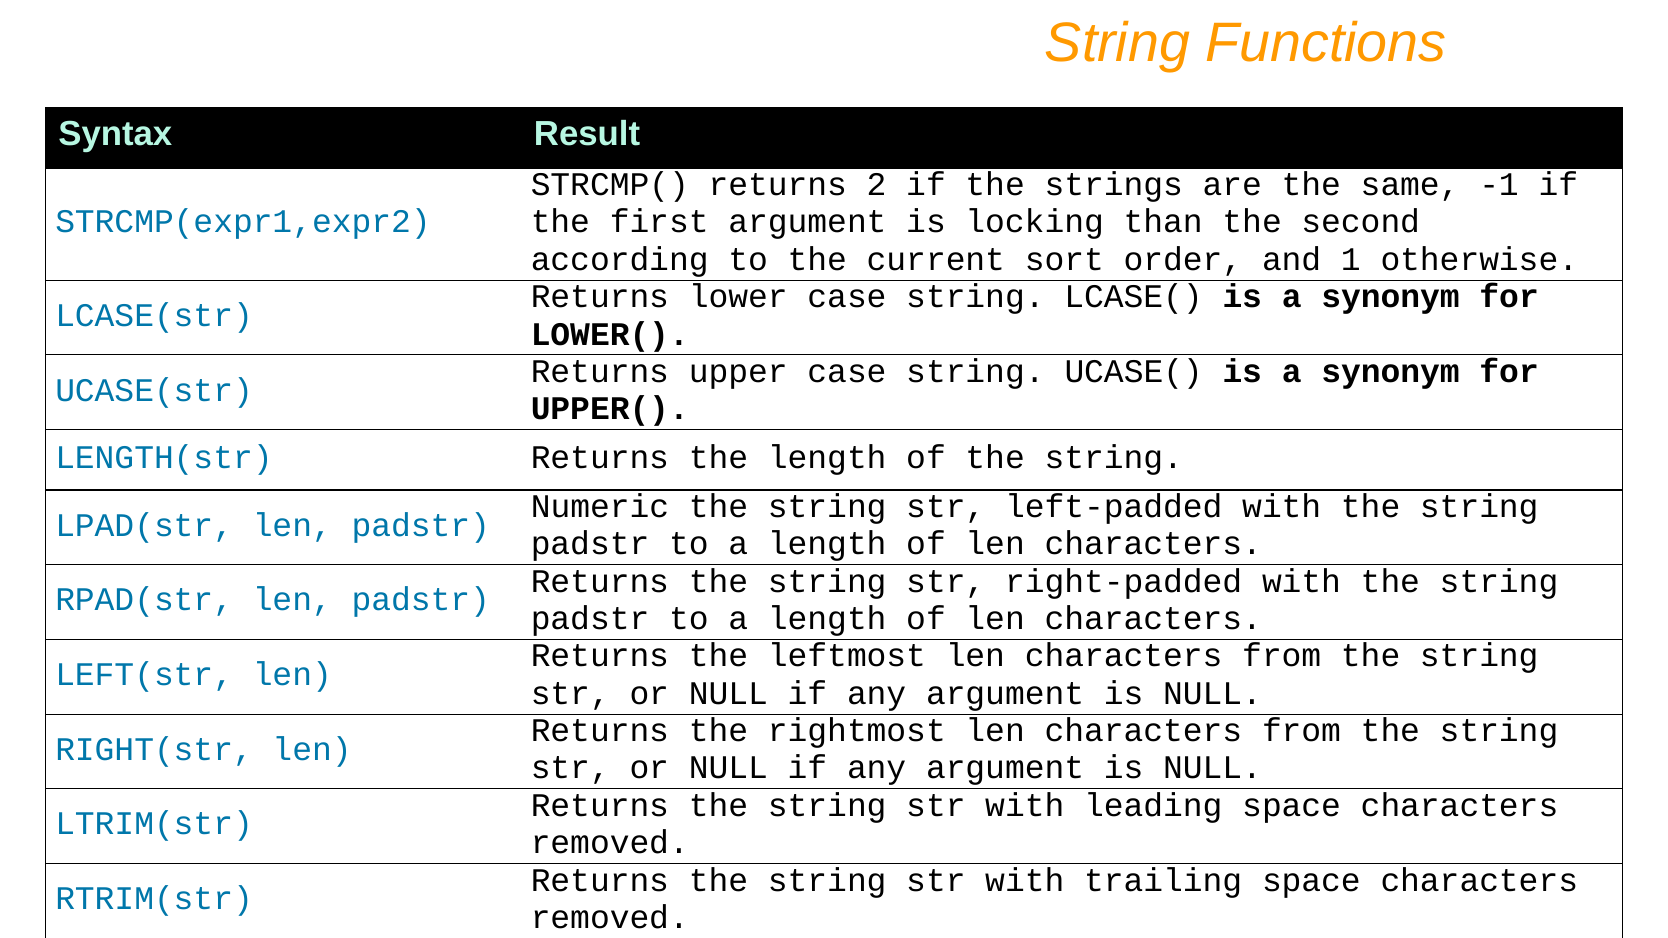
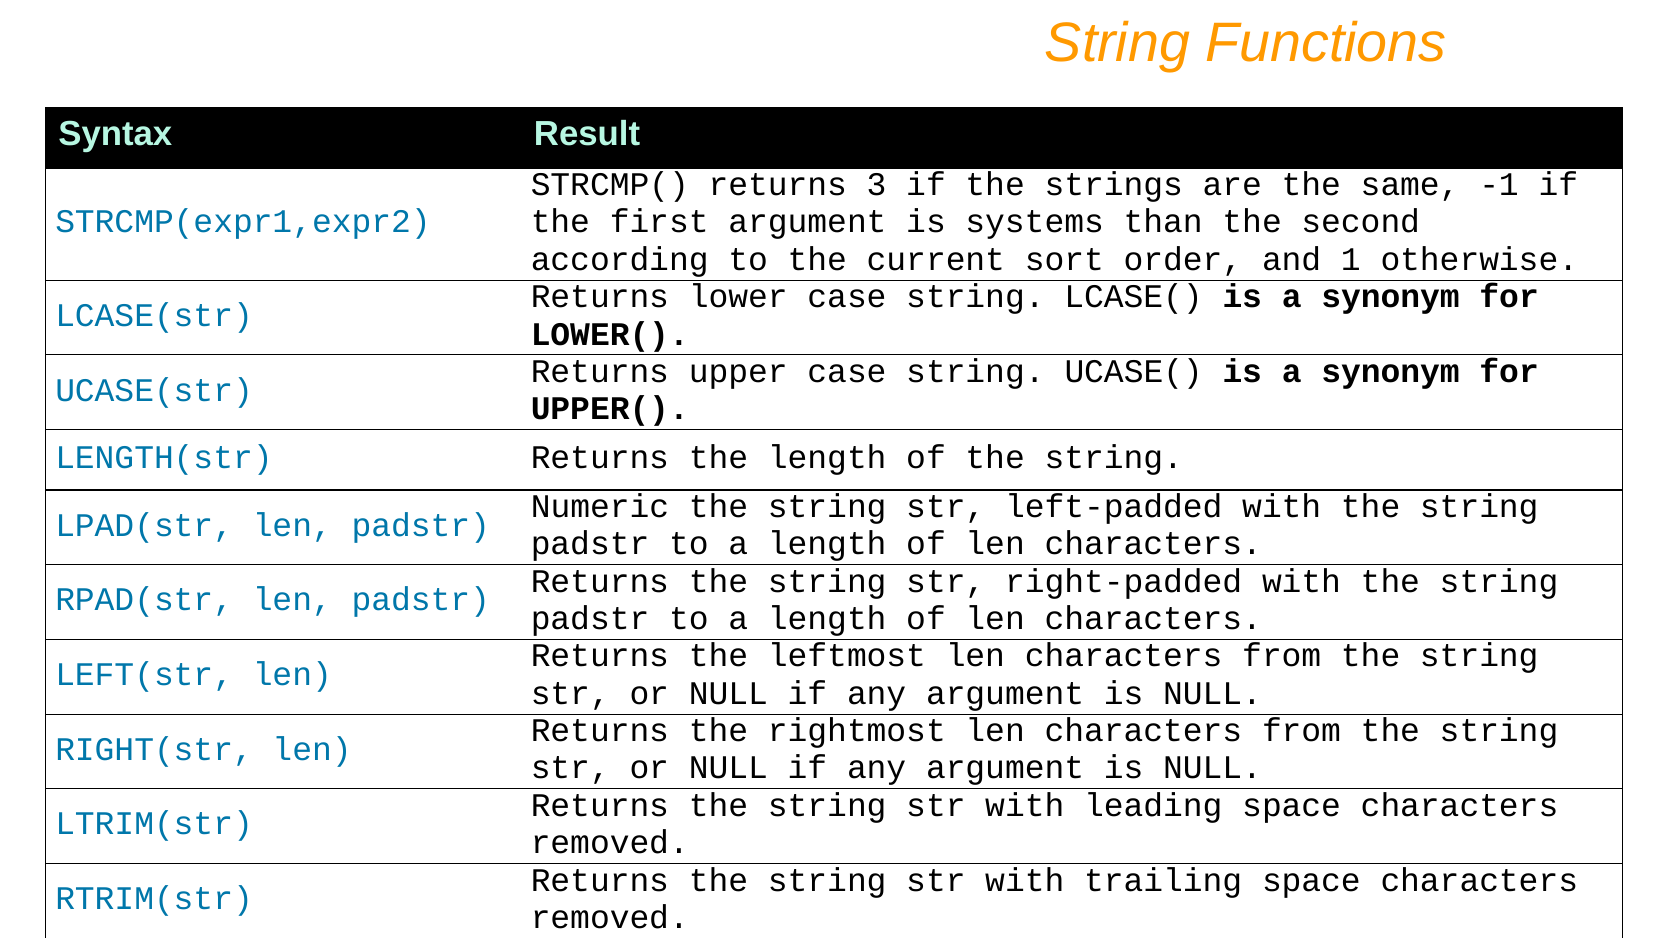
2: 2 -> 3
locking: locking -> systems
